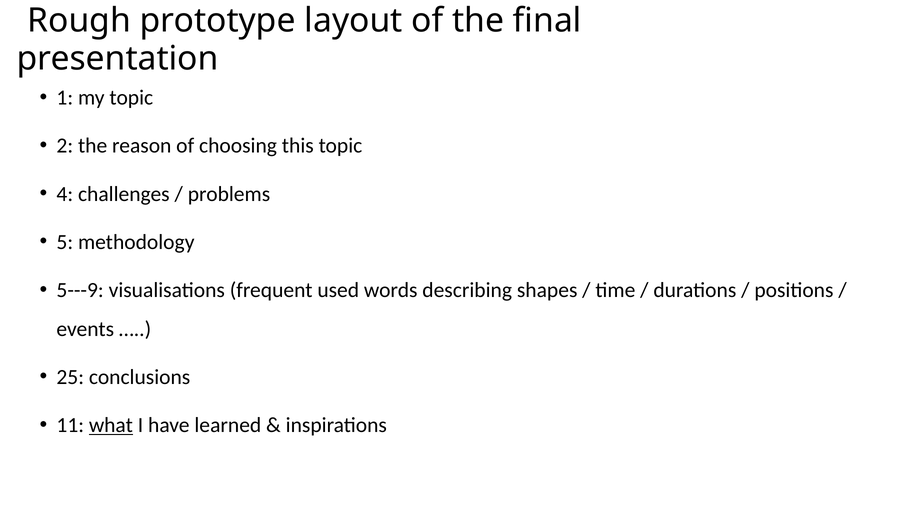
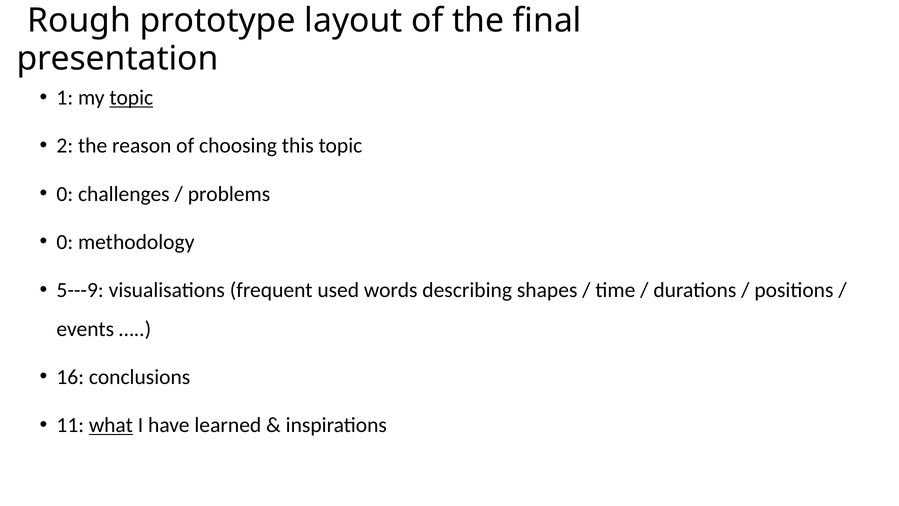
topic at (131, 98) underline: none -> present
4 at (65, 194): 4 -> 0
5 at (65, 242): 5 -> 0
25: 25 -> 16
